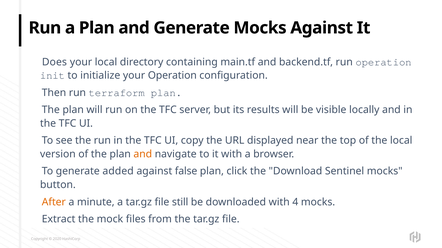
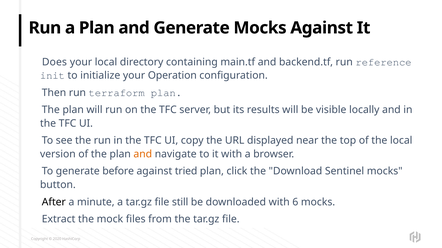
run operation: operation -> reference
added: added -> before
false: false -> tried
After colour: orange -> black
4: 4 -> 6
